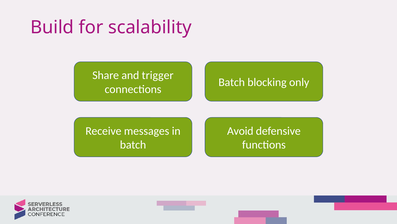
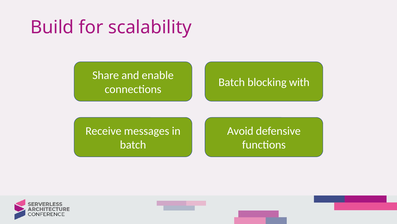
trigger: trigger -> enable
only: only -> with
